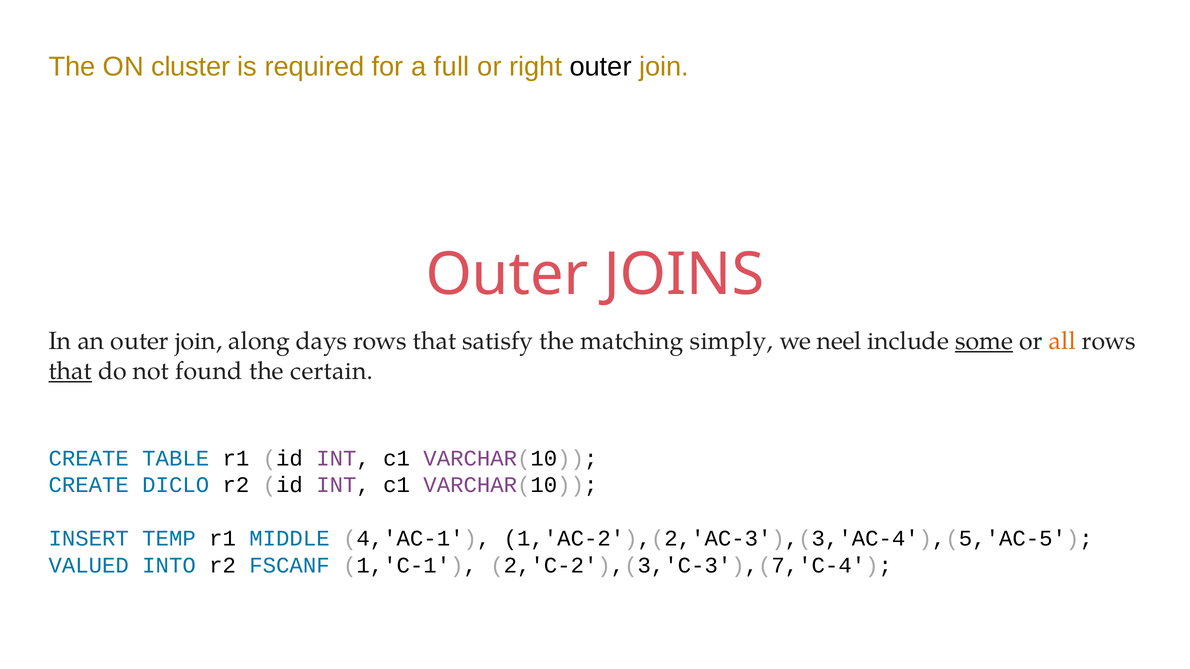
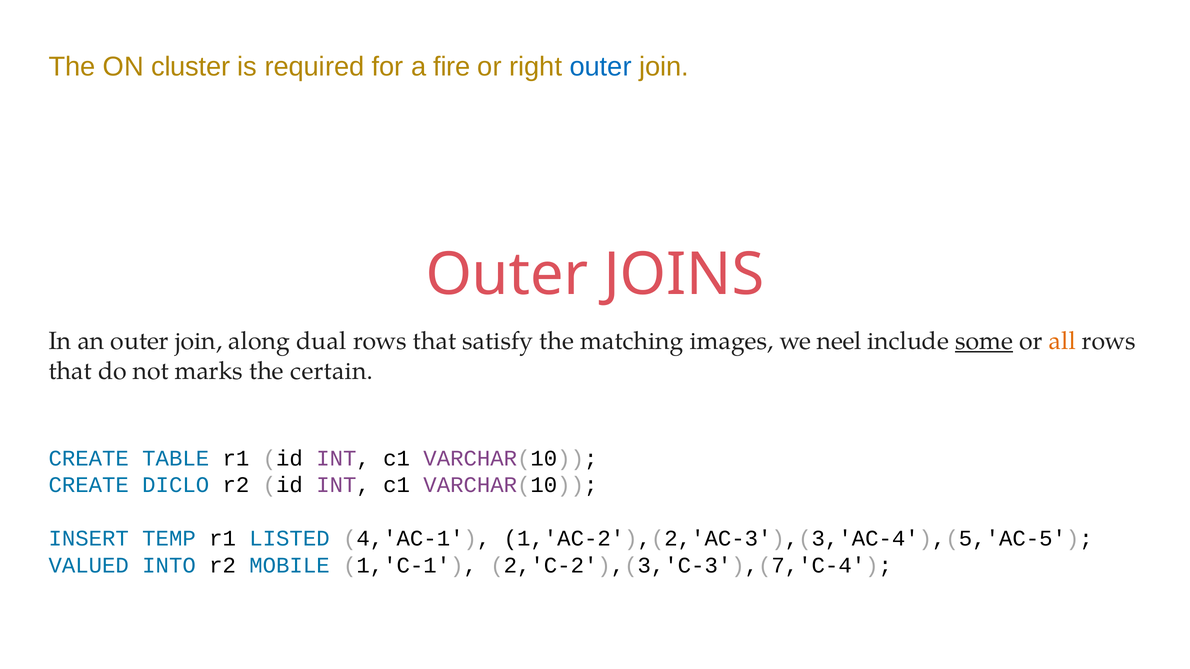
full: full -> fire
outer at (601, 67) colour: black -> blue
days: days -> dual
simply: simply -> images
that at (70, 371) underline: present -> none
found: found -> marks
MIDDLE: MIDDLE -> LISTED
FSCANF: FSCANF -> MOBILE
